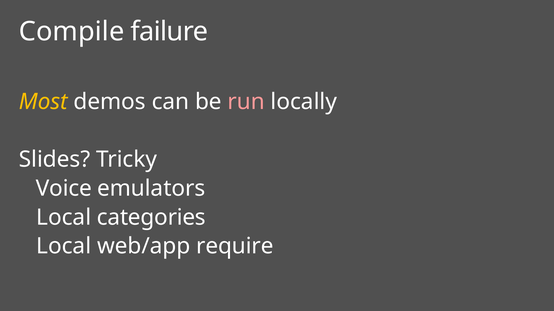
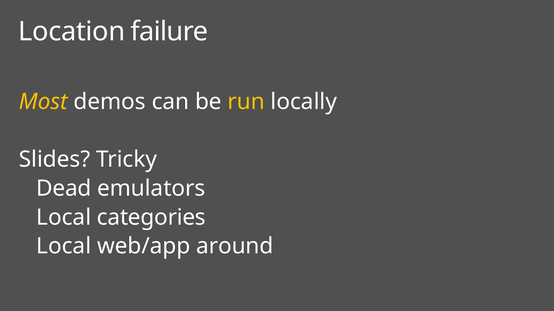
Compile: Compile -> Location
run colour: pink -> yellow
Voice: Voice -> Dead
require: require -> around
